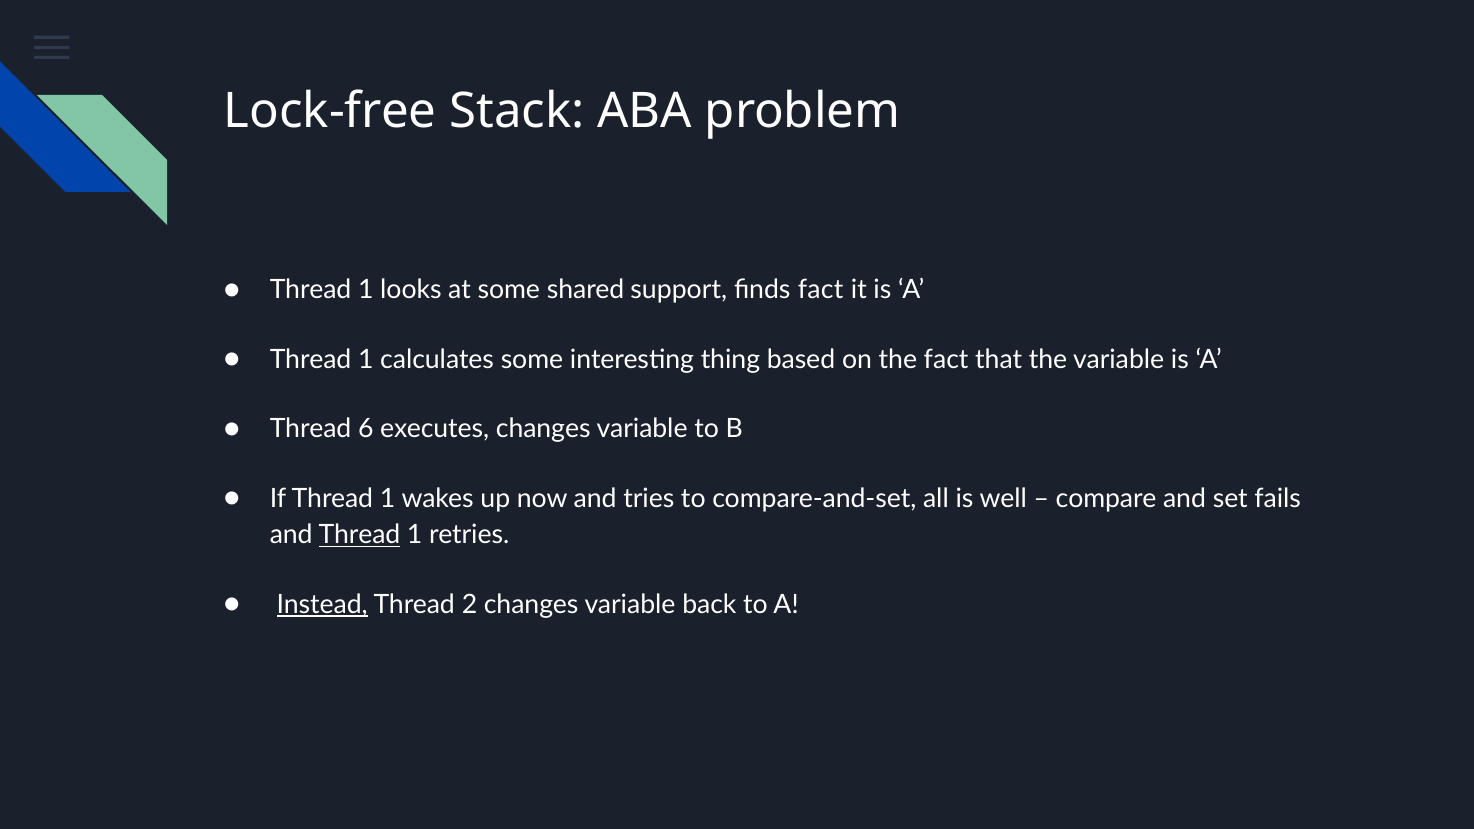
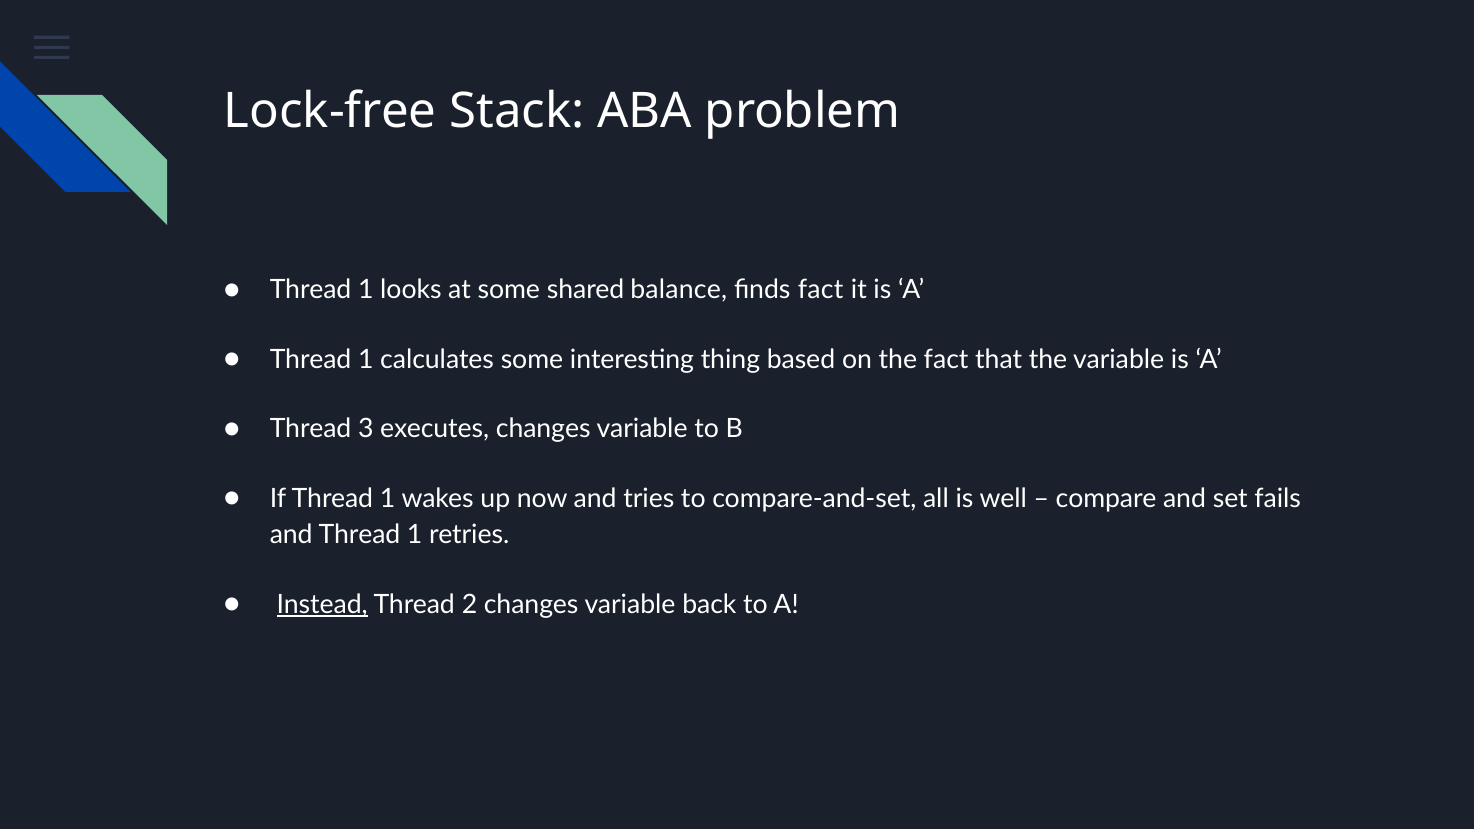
support: support -> balance
6: 6 -> 3
Thread at (359, 535) underline: present -> none
